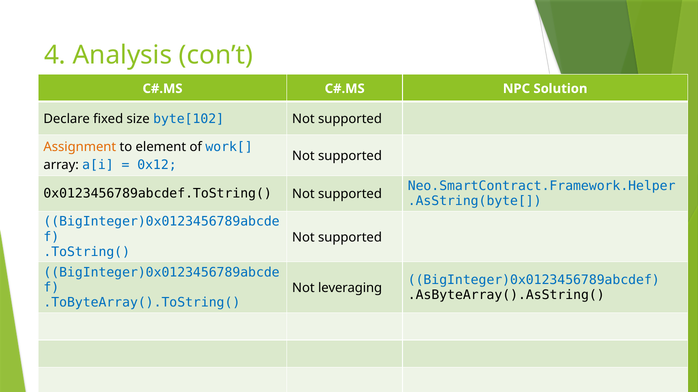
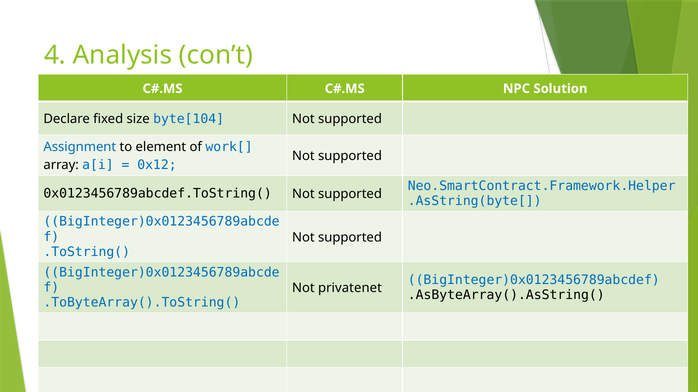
byte[102: byte[102 -> byte[104
Assignment colour: orange -> blue
leveraging: leveraging -> privatenet
